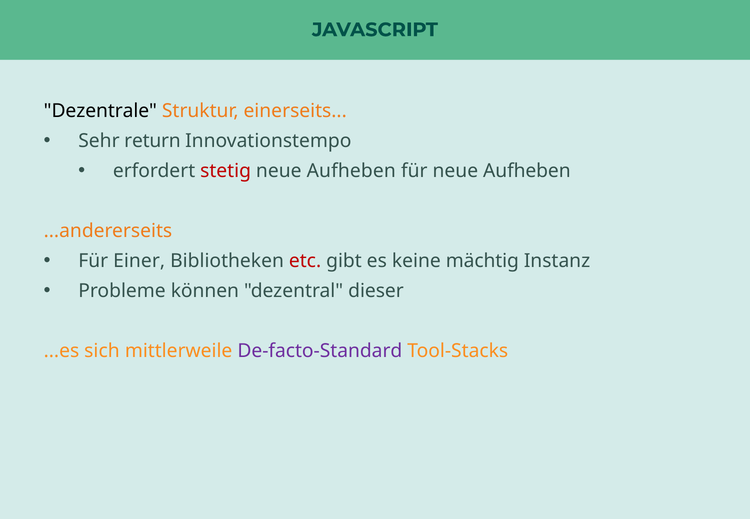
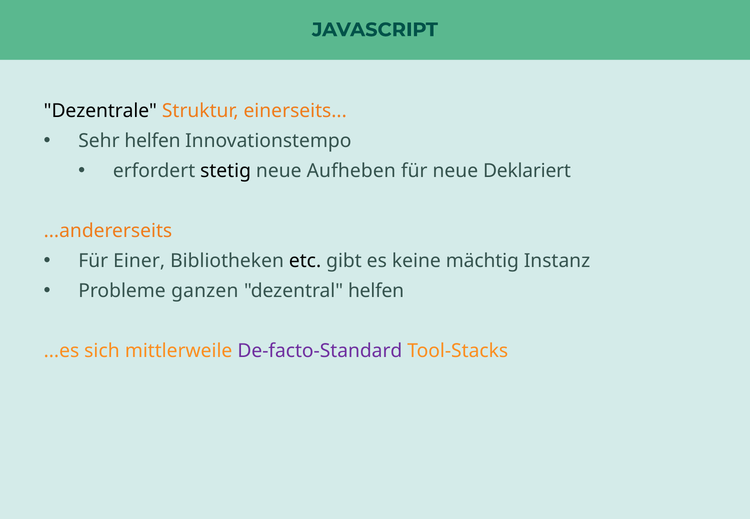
Sehr return: return -> helfen
stetig colour: red -> black
für neue Aufheben: Aufheben -> Deklariert
etc colour: red -> black
können: können -> ganzen
dezentral dieser: dieser -> helfen
